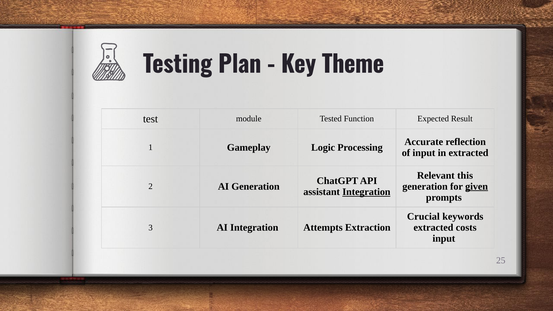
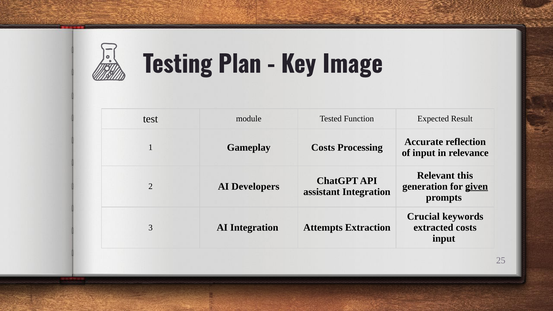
Theme: Theme -> Image
Gameplay Logic: Logic -> Costs
in extracted: extracted -> relevance
AI Generation: Generation -> Developers
Integration at (366, 192) underline: present -> none
